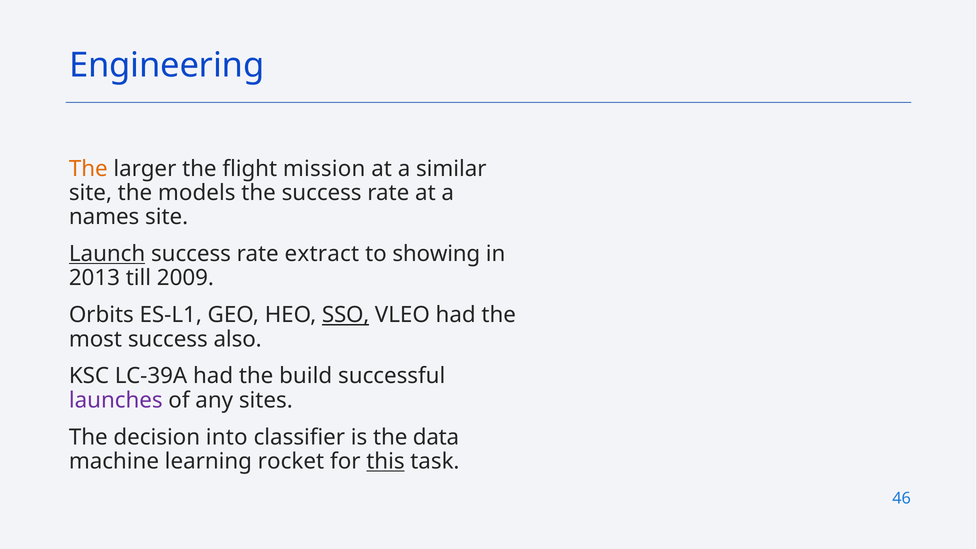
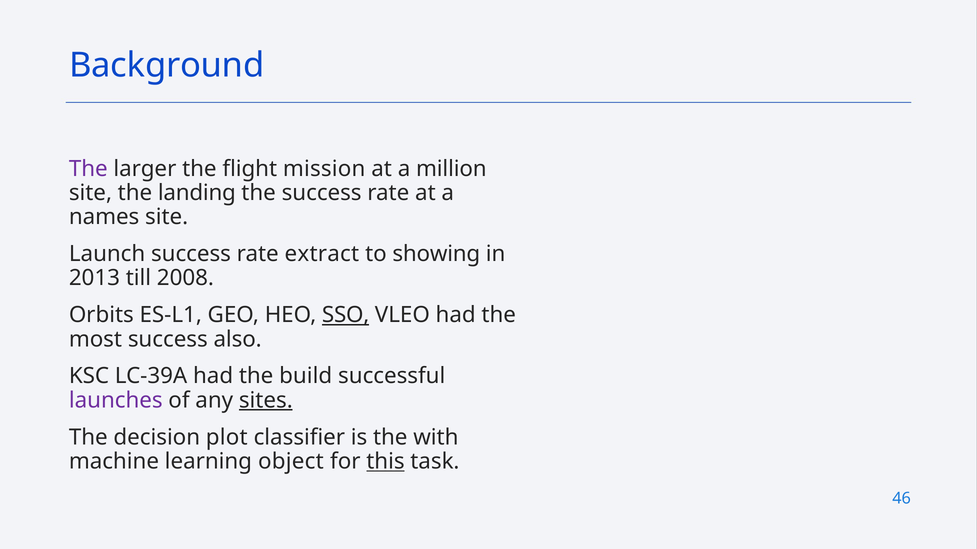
Engineering: Engineering -> Background
The at (88, 169) colour: orange -> purple
similar: similar -> million
models: models -> landing
Launch underline: present -> none
2009: 2009 -> 2008
sites underline: none -> present
into: into -> plot
data: data -> with
rocket: rocket -> object
